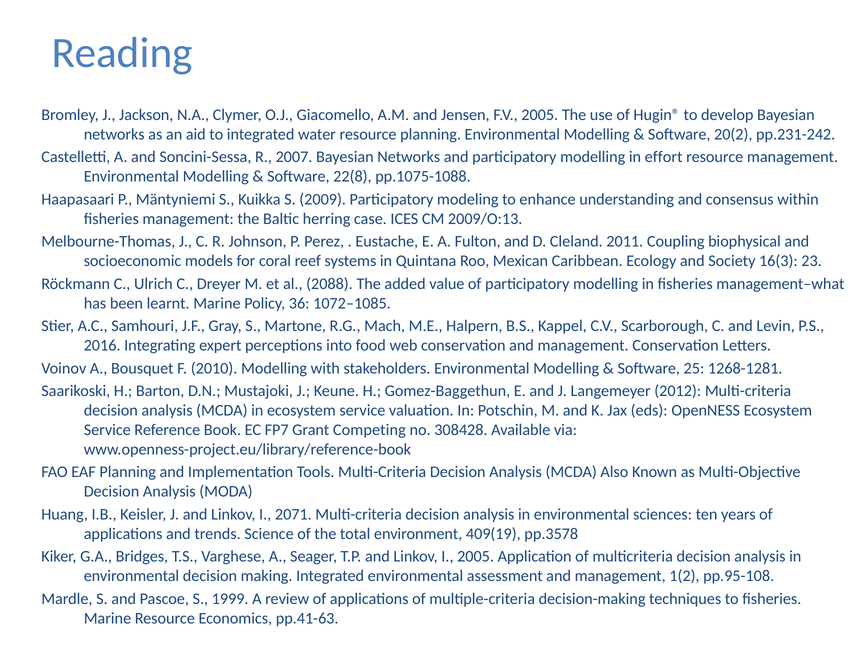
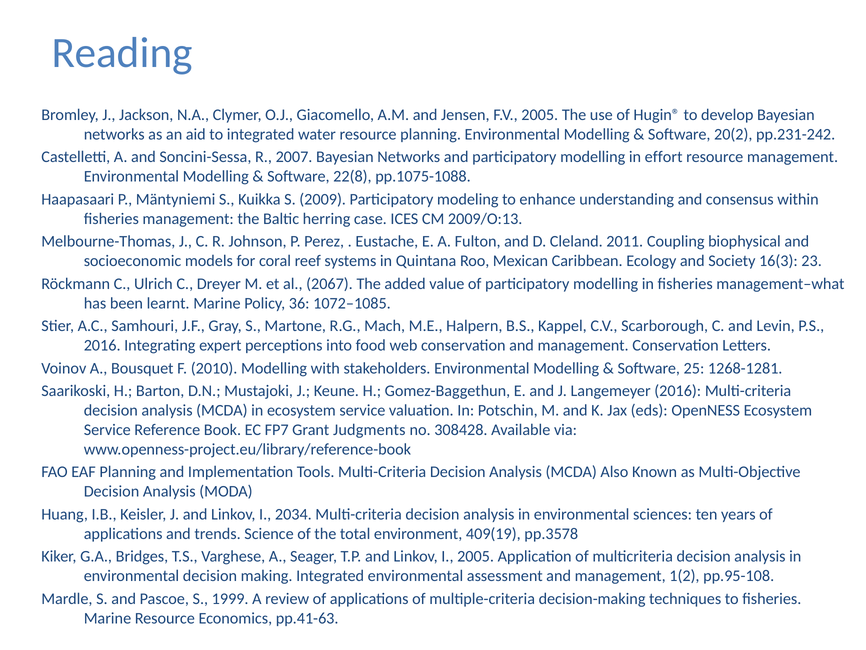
2088: 2088 -> 2067
Langemeyer 2012: 2012 -> 2016
Competing: Competing -> Judgments
2071: 2071 -> 2034
